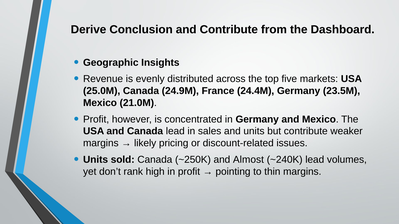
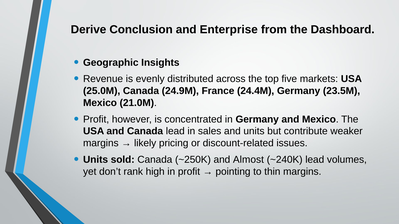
and Contribute: Contribute -> Enterprise
